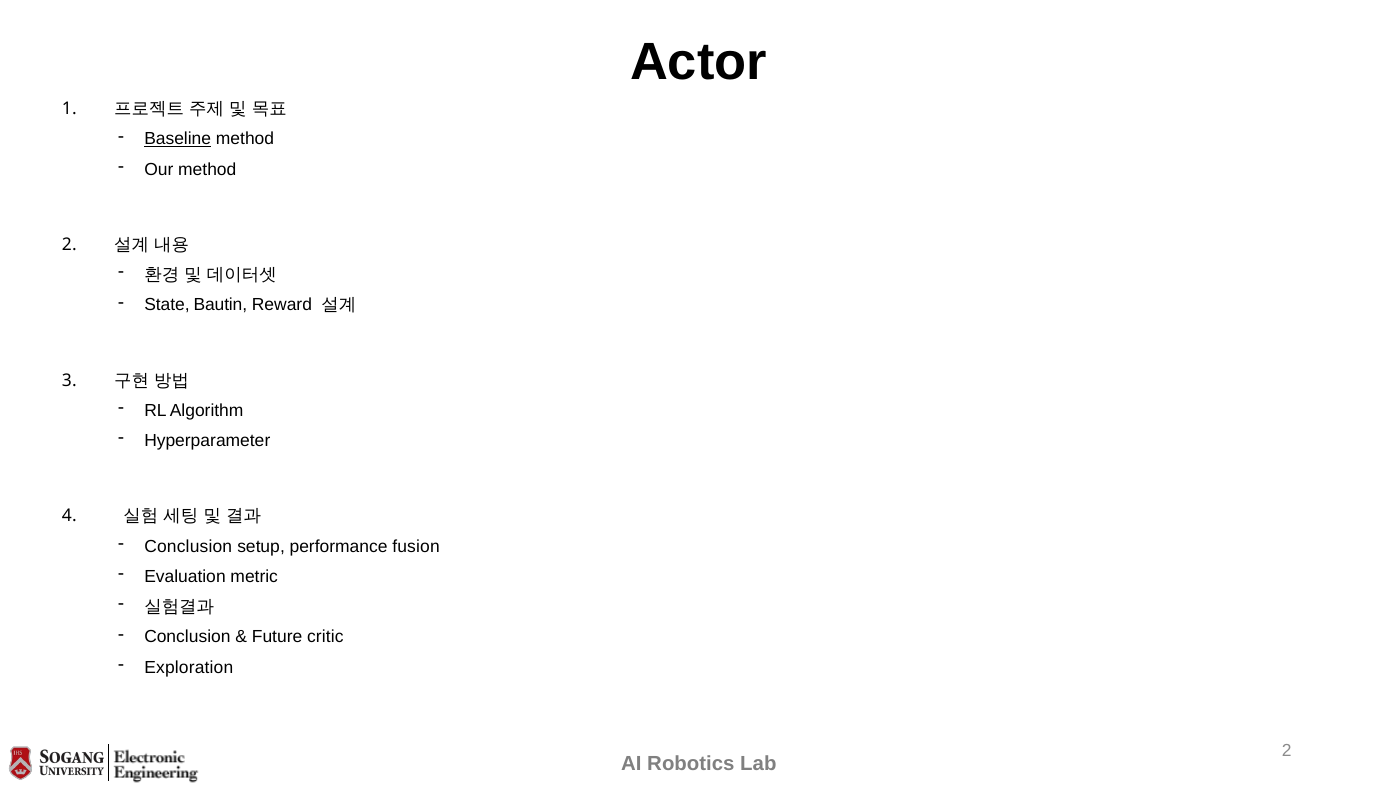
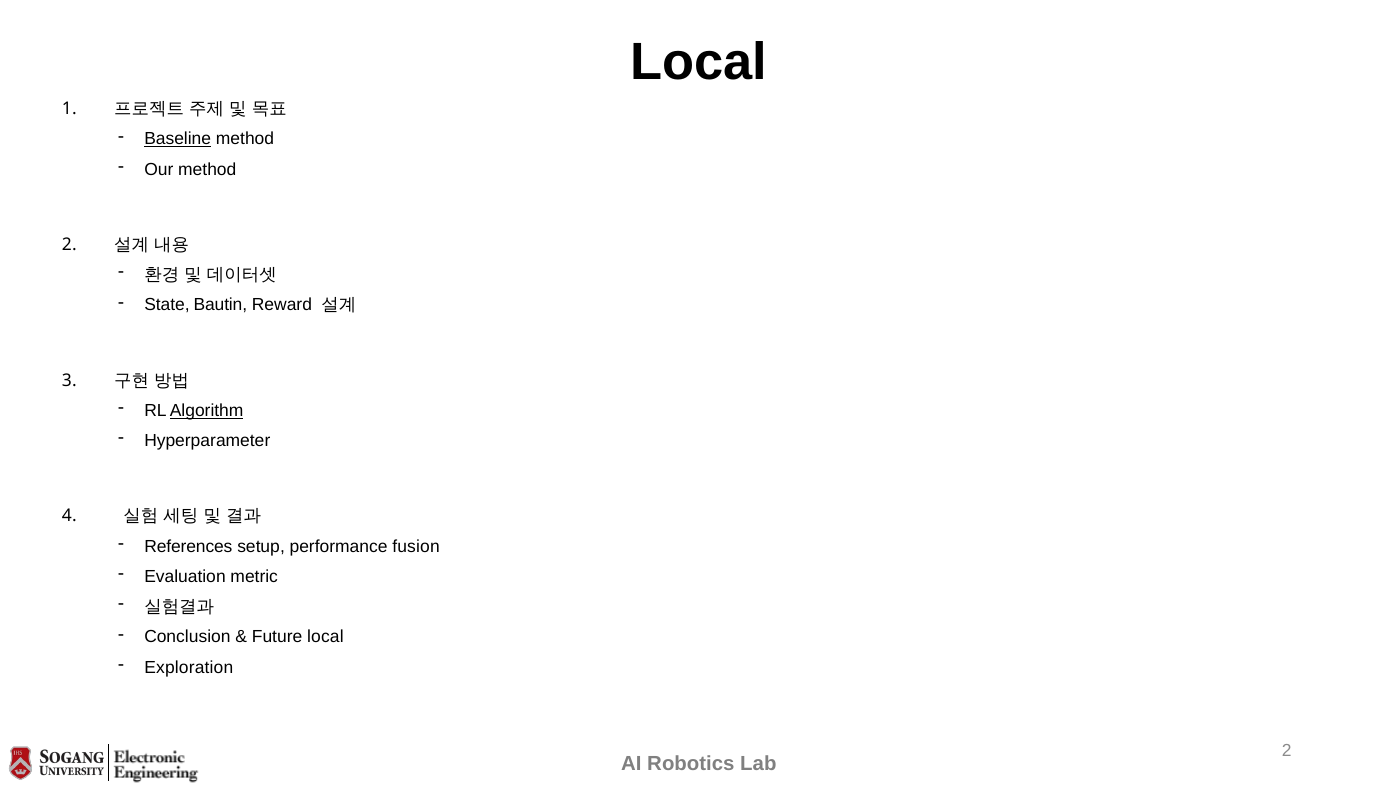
Actor at (699, 62): Actor -> Local
Algorithm underline: none -> present
Conclusion at (188, 547): Conclusion -> References
Future critic: critic -> local
